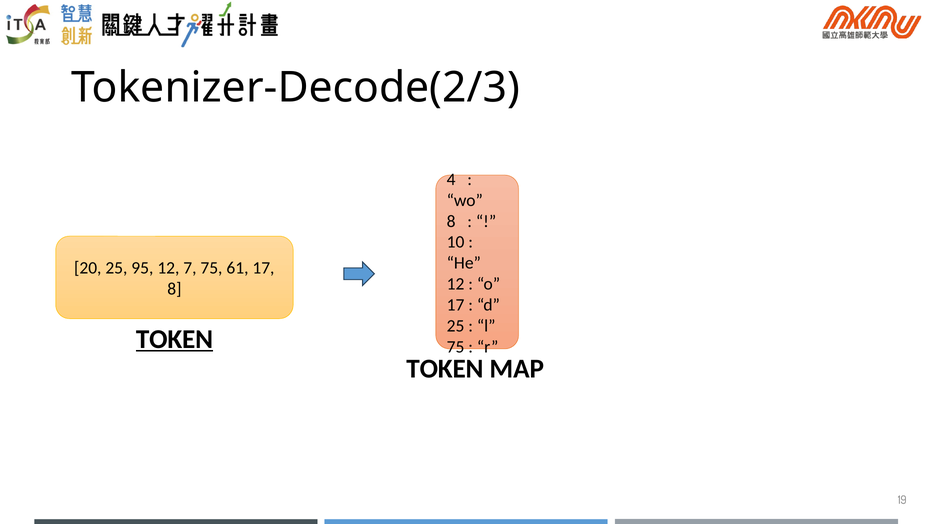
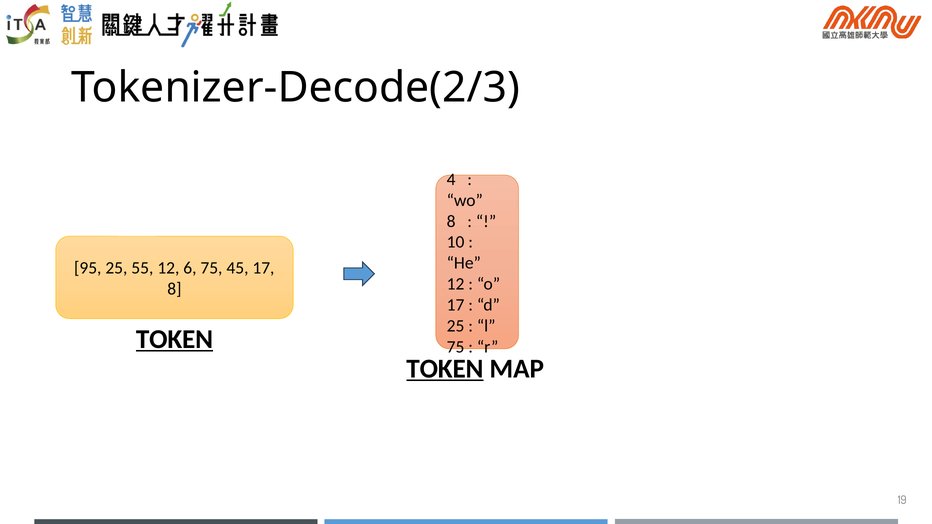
20: 20 -> 95
95: 95 -> 55
7: 7 -> 6
61: 61 -> 45
TOKEN at (445, 369) underline: none -> present
